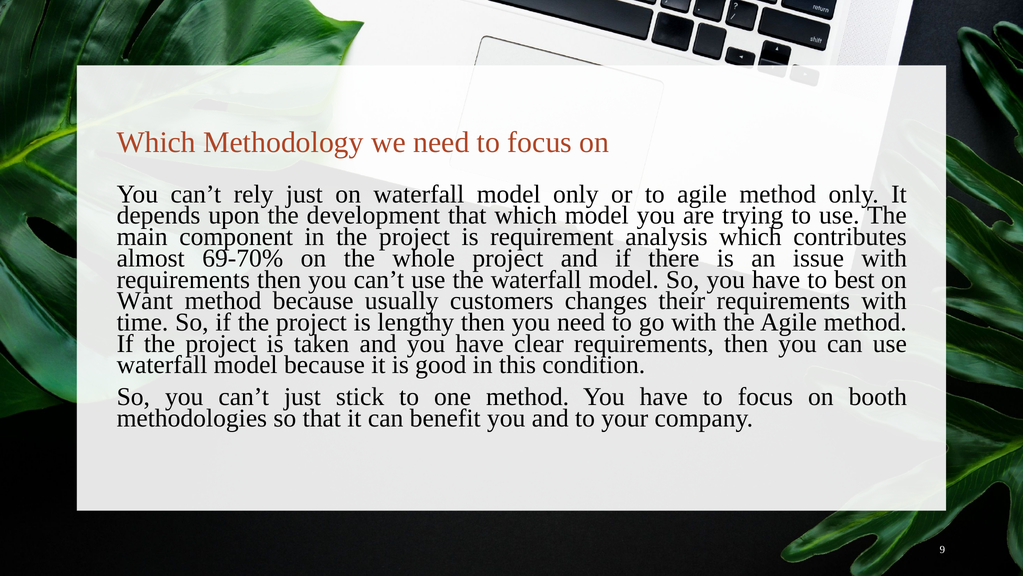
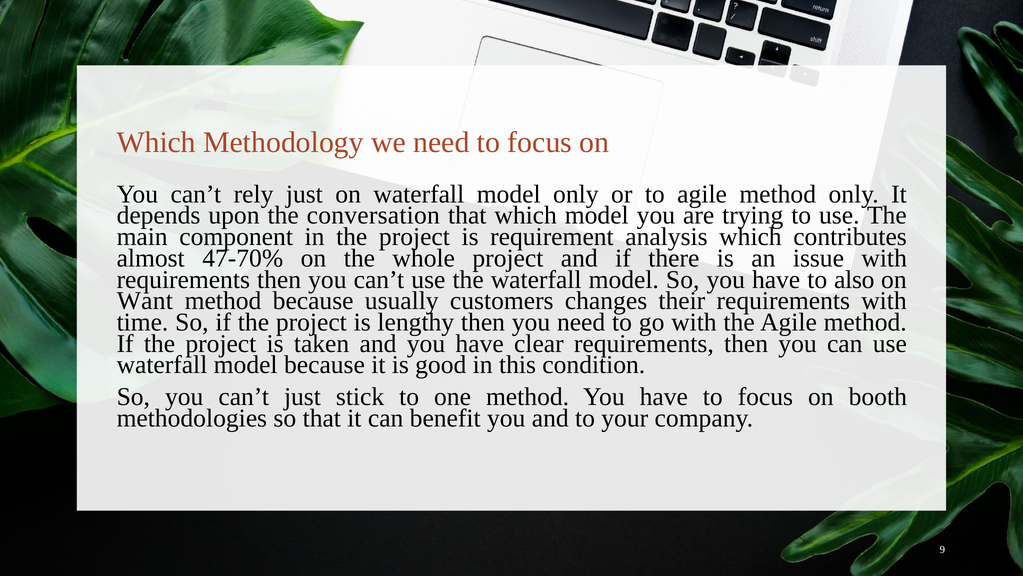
development: development -> conversation
69-70%: 69-70% -> 47-70%
best: best -> also
